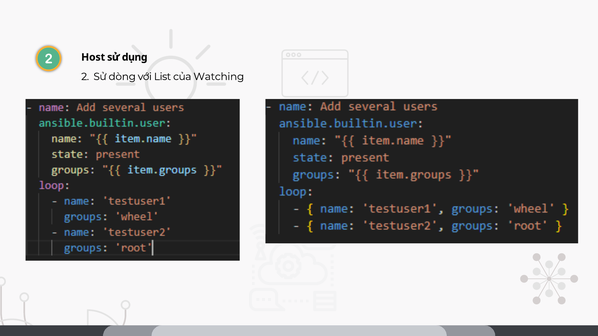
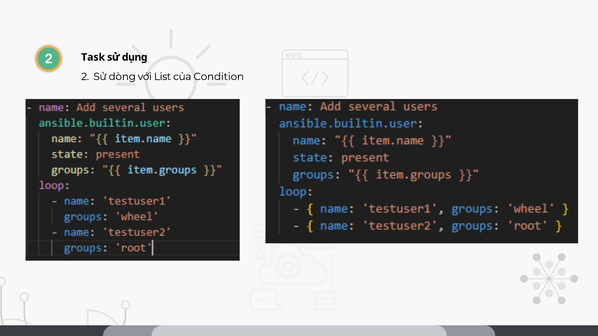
Host: Host -> Task
Watching: Watching -> Condition
